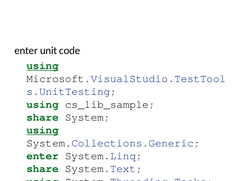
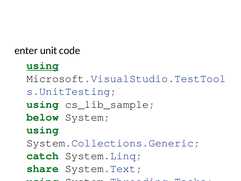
share at (43, 117): share -> below
using at (43, 130) underline: present -> none
enter at (43, 156): enter -> catch
